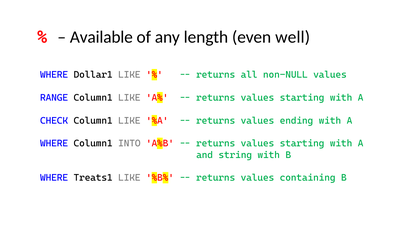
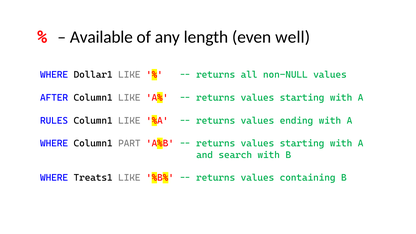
RANGE: RANGE -> AFTER
CHECK: CHECK -> RULES
INTO: INTO -> PART
string: string -> search
